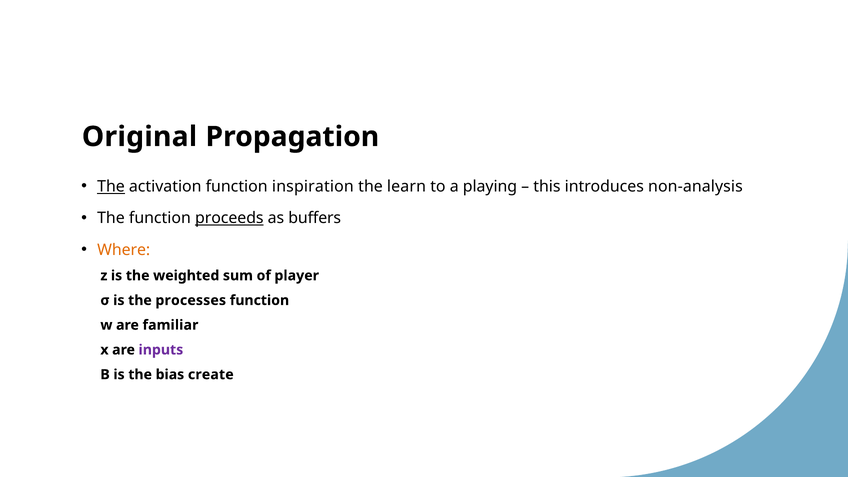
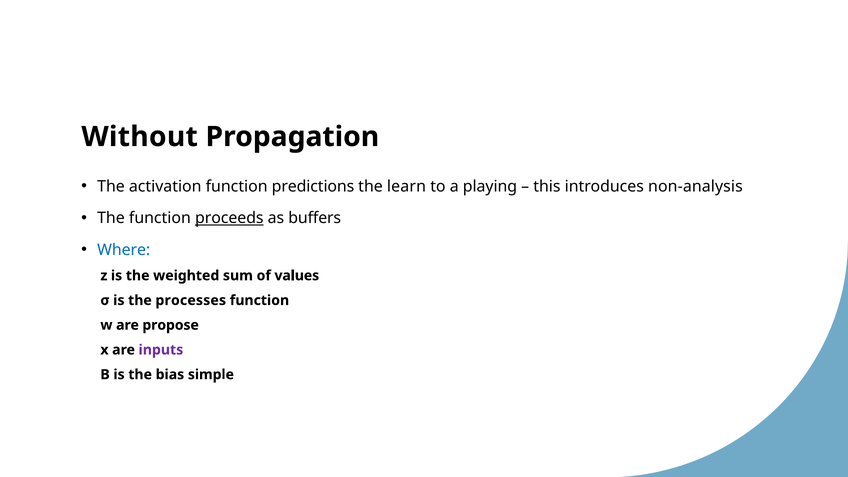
Original: Original -> Without
The at (111, 186) underline: present -> none
inspiration: inspiration -> predictions
Where colour: orange -> blue
player: player -> values
familiar: familiar -> propose
create: create -> simple
